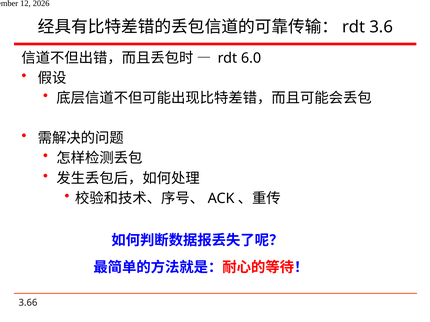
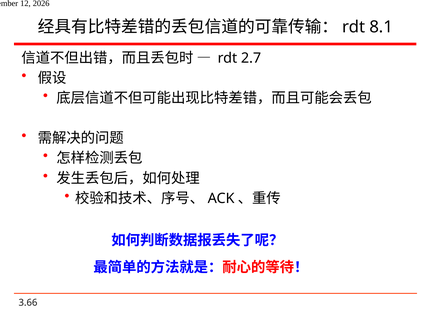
3.6: 3.6 -> 8.1
6.0: 6.0 -> 2.7
